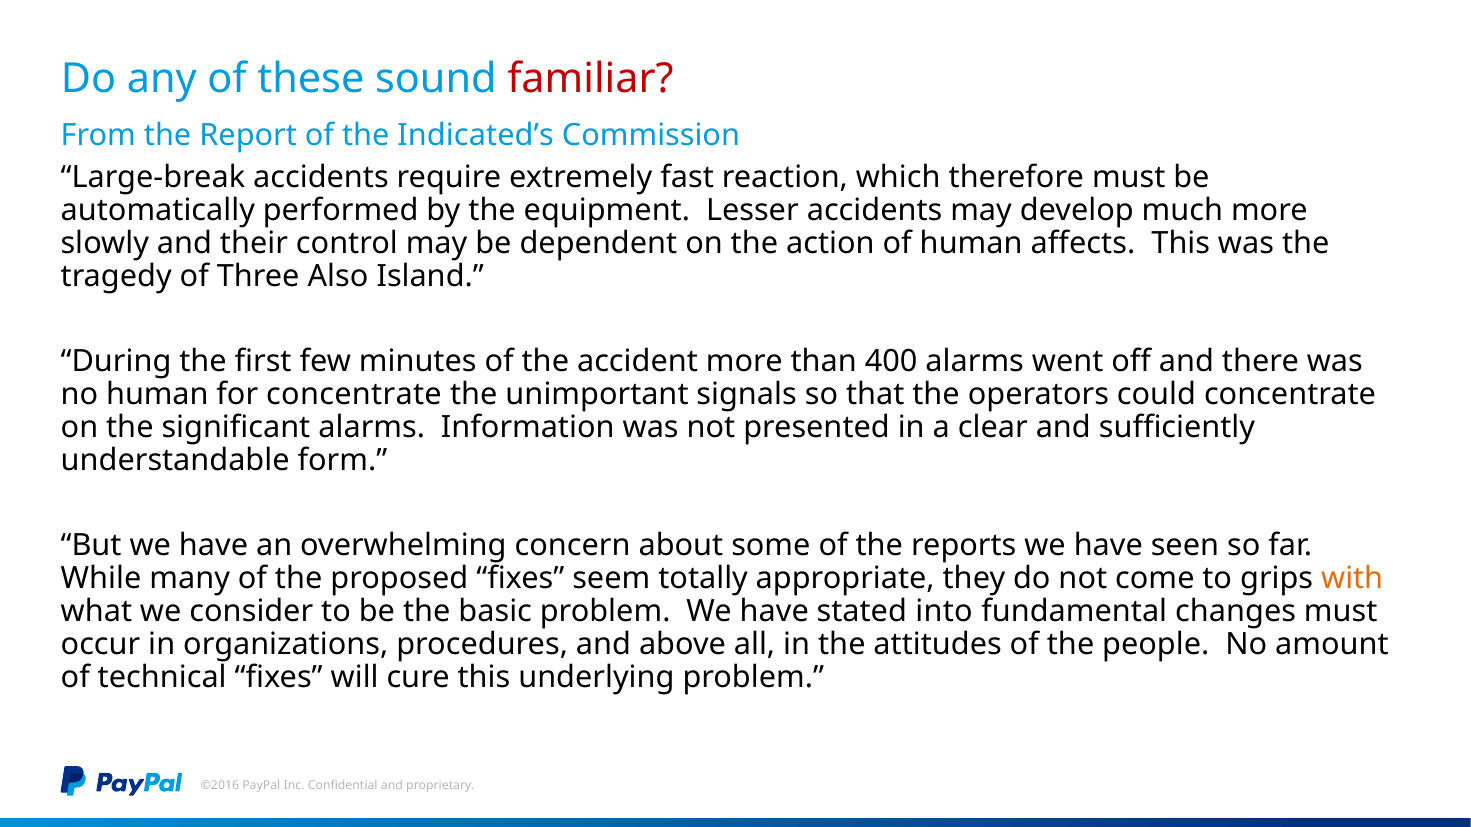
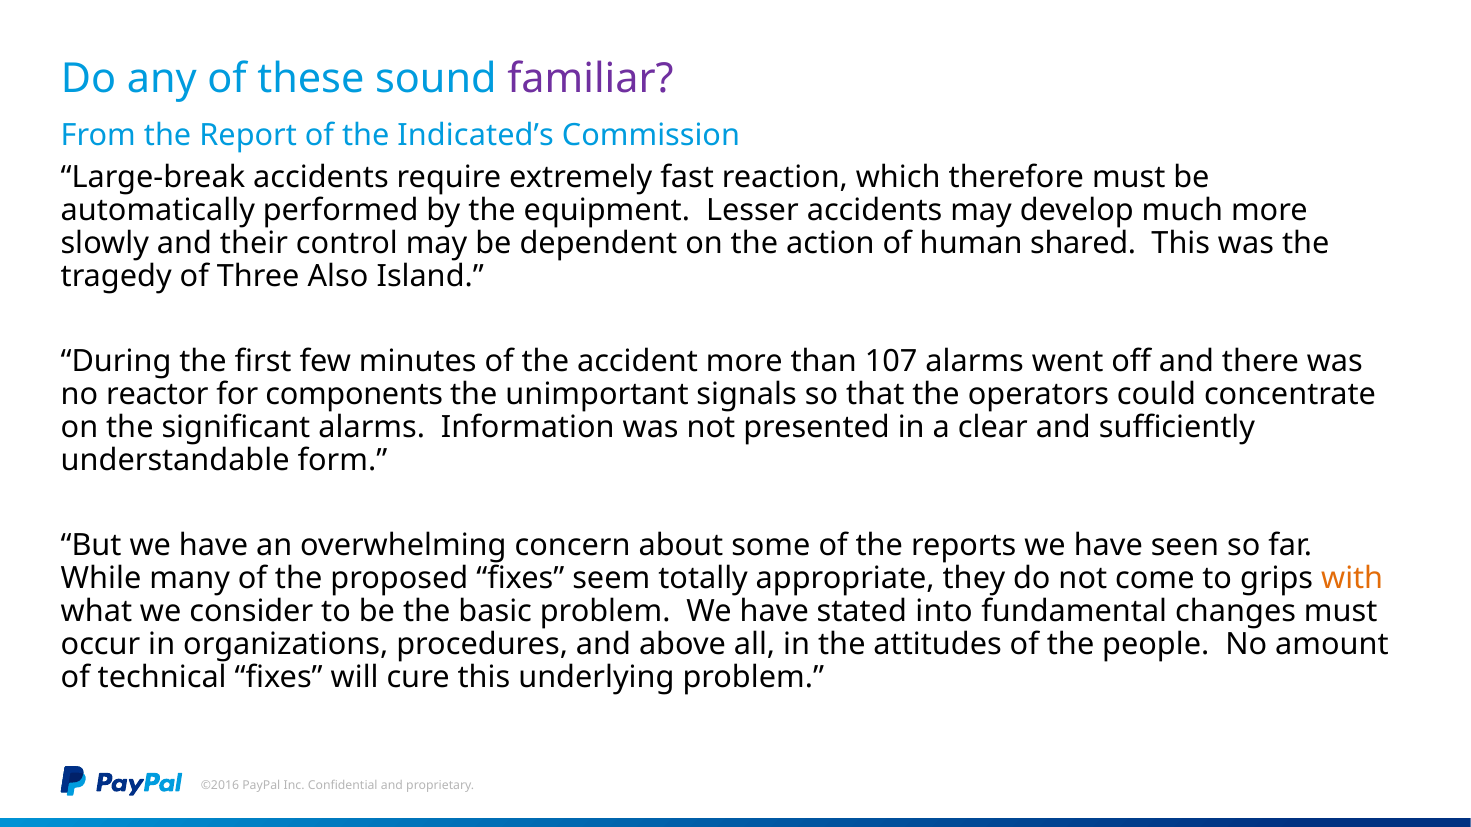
familiar colour: red -> purple
affects: affects -> shared
400: 400 -> 107
no human: human -> reactor
for concentrate: concentrate -> components
